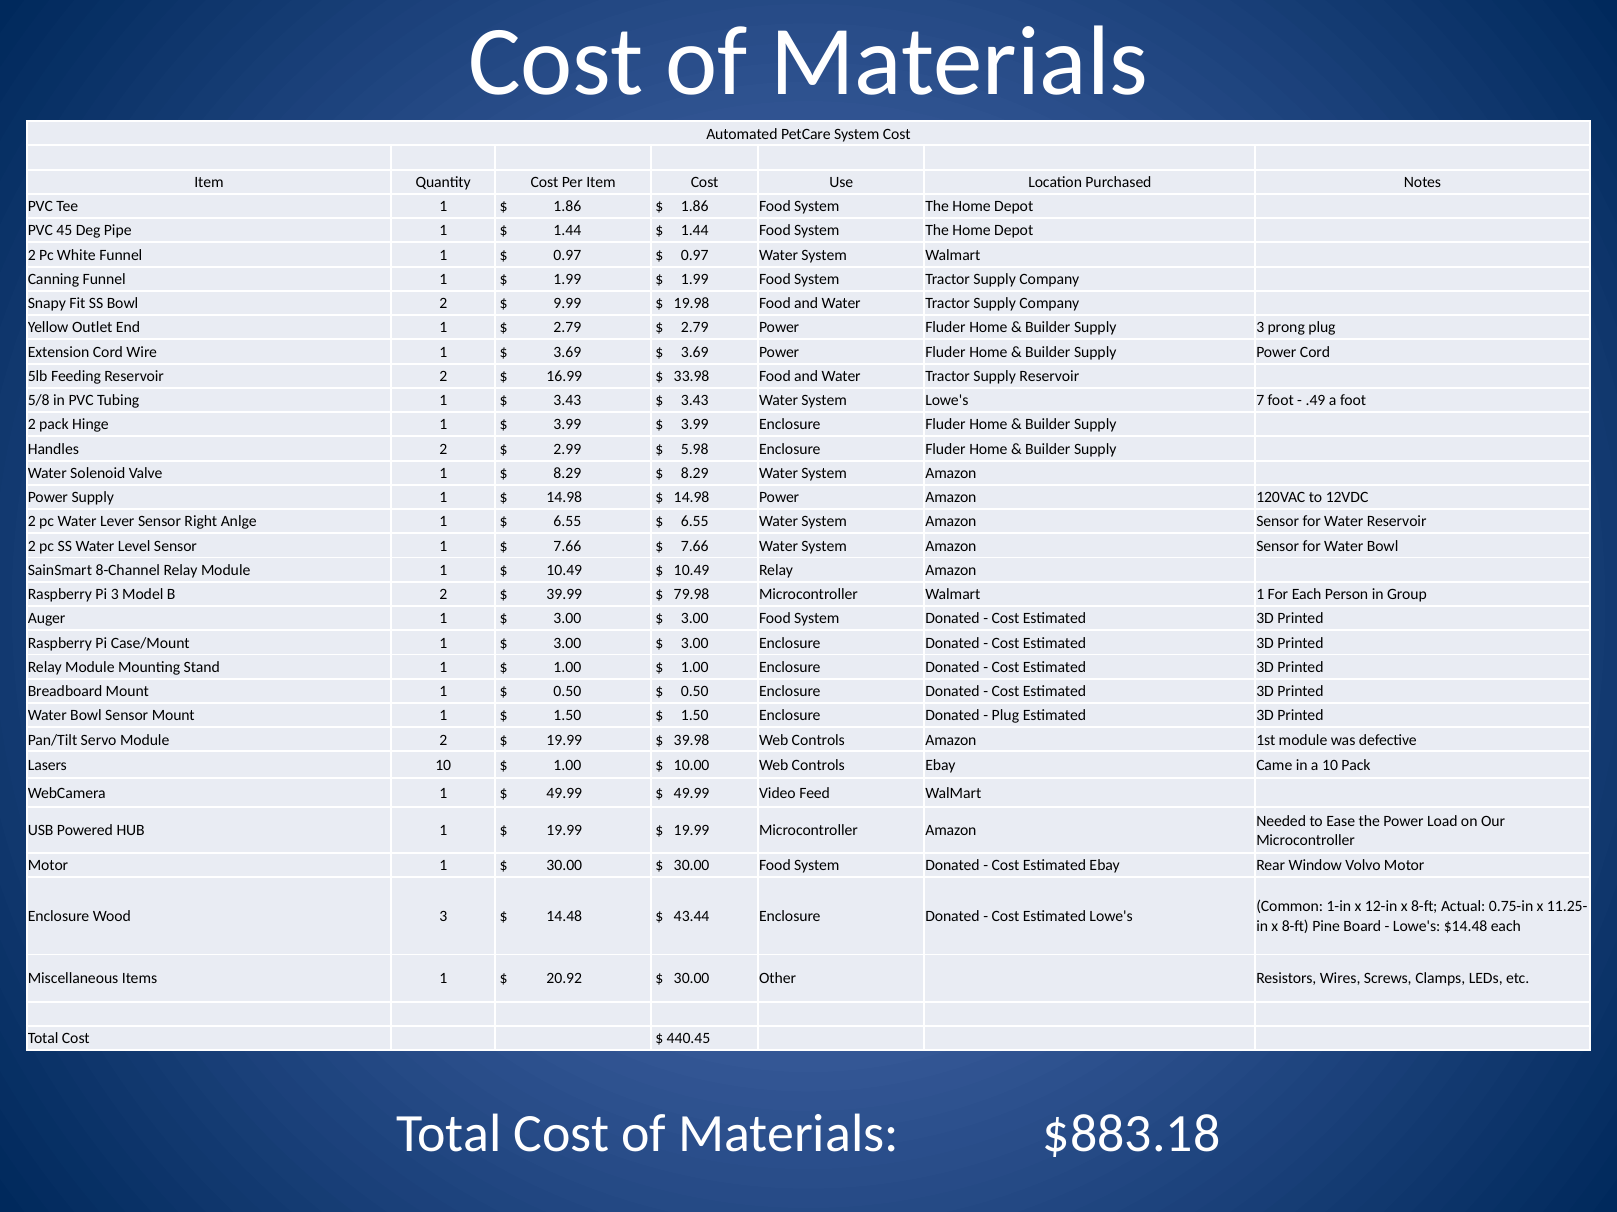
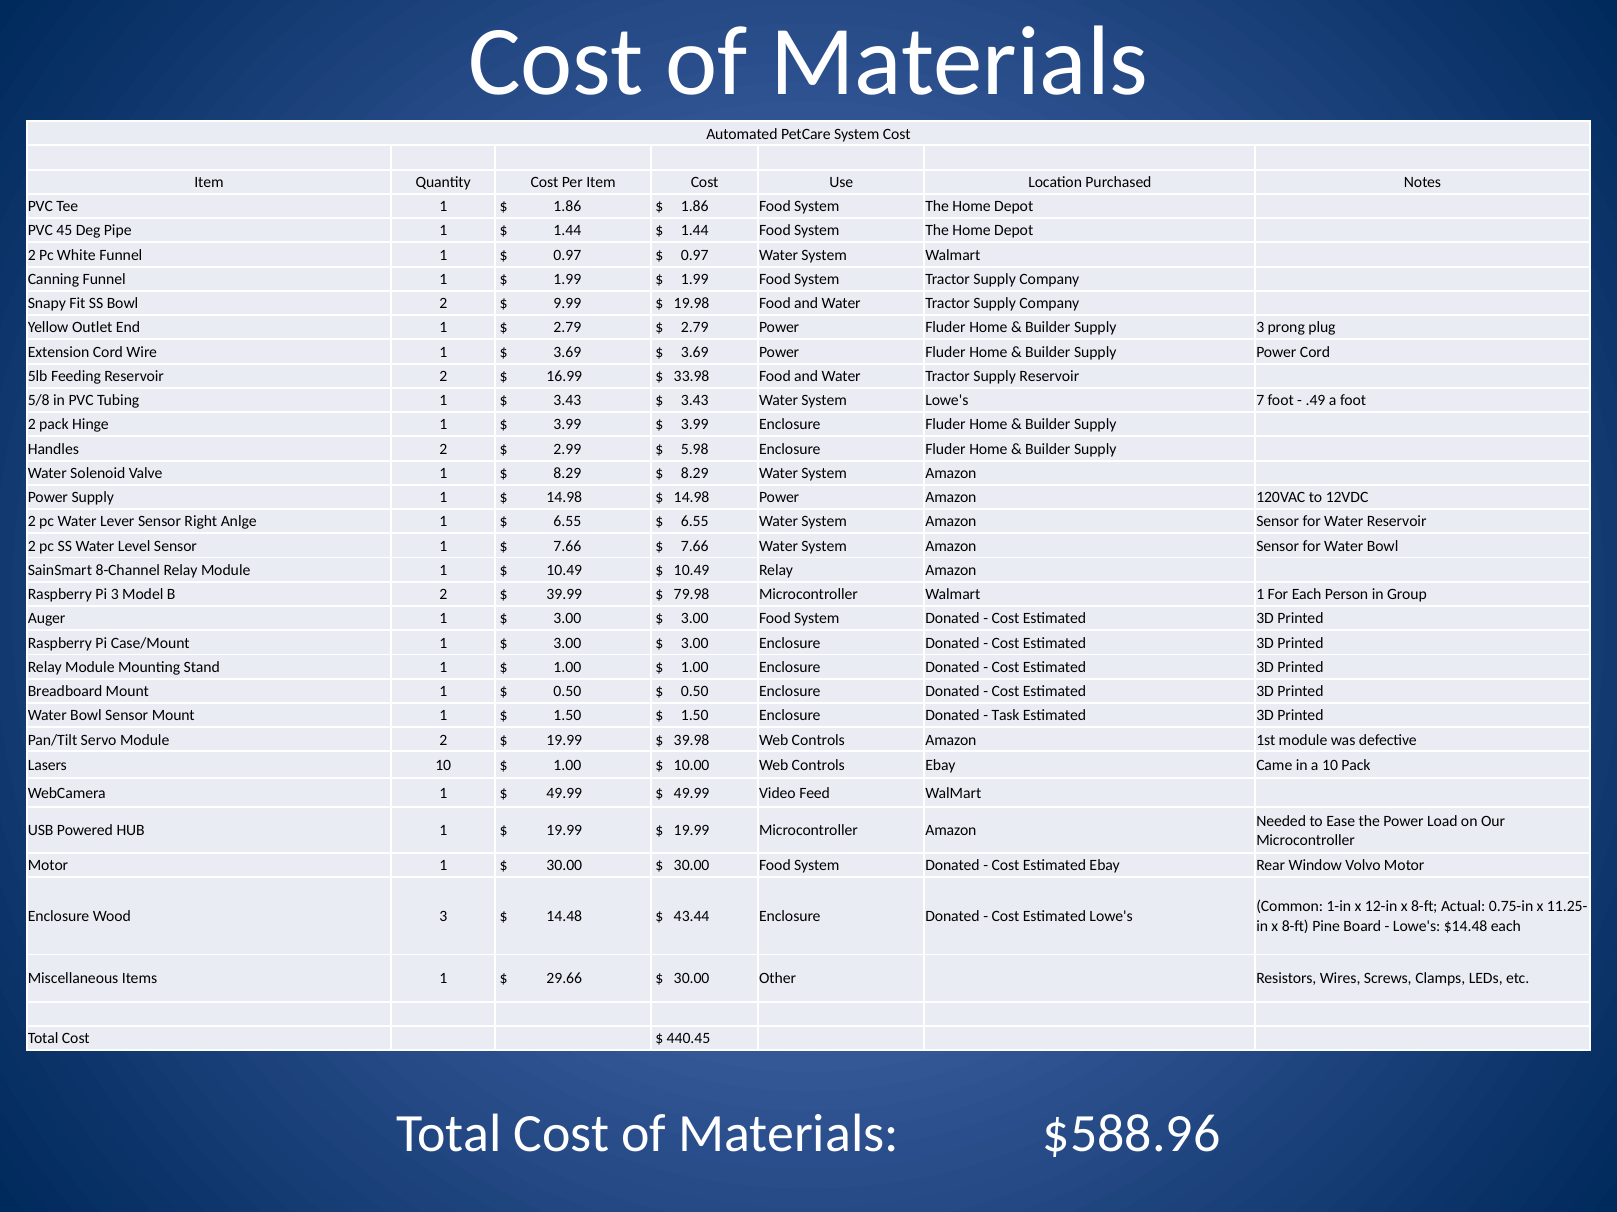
Plug at (1005, 716): Plug -> Task
20.92: 20.92 -> 29.66
$883.18: $883.18 -> $588.96
